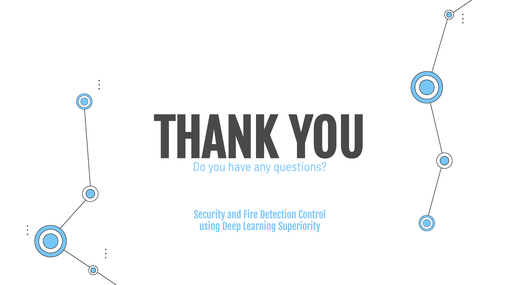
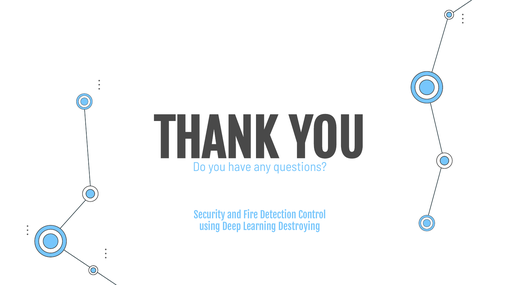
Superiority: Superiority -> Destroying
